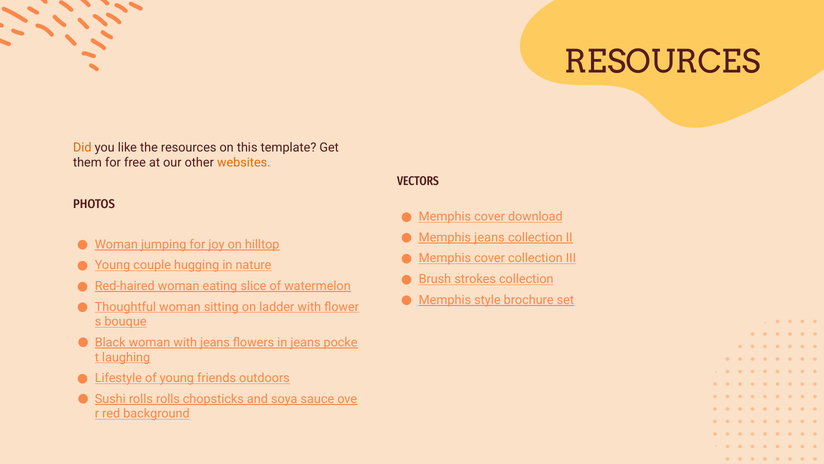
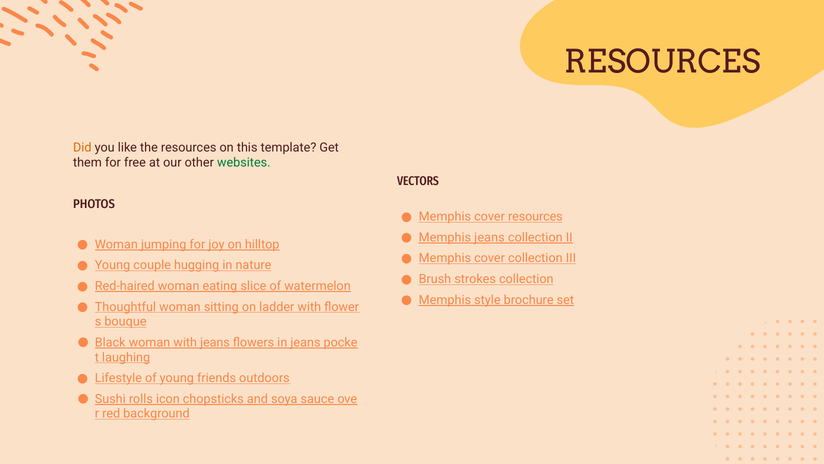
websites colour: orange -> green
cover download: download -> resources
rolls rolls: rolls -> icon
